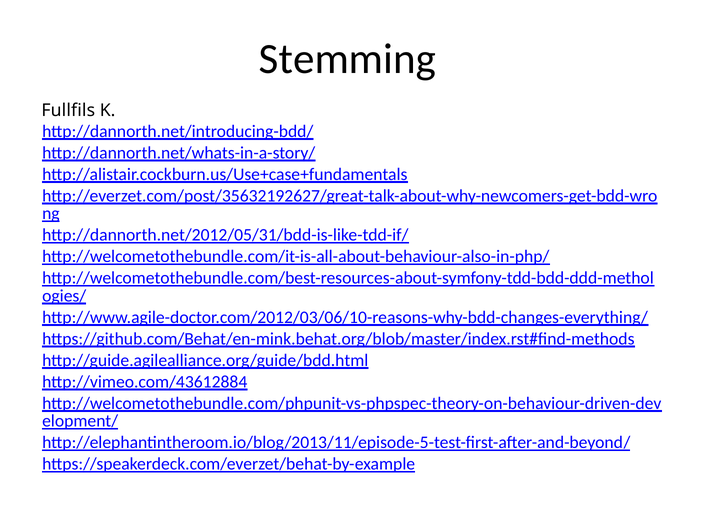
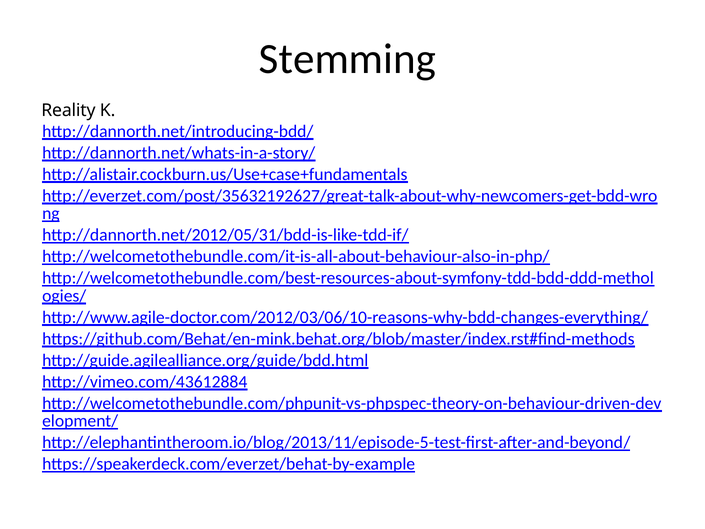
Fullfils: Fullfils -> Reality
